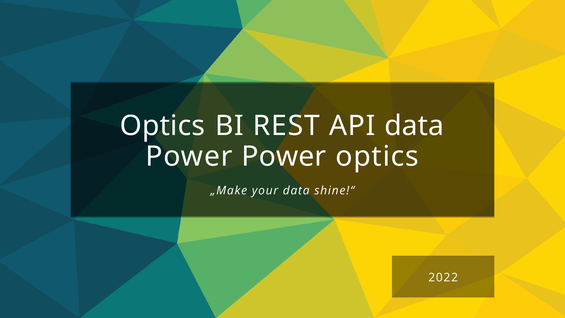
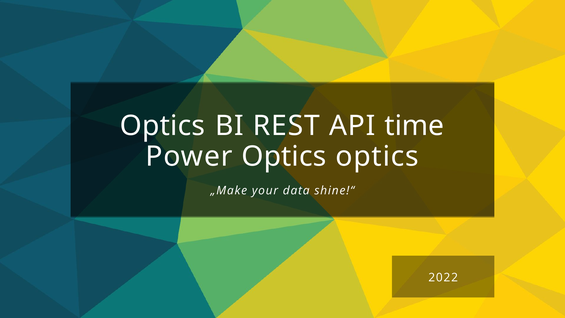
API data: data -> time
Power Power: Power -> Optics
